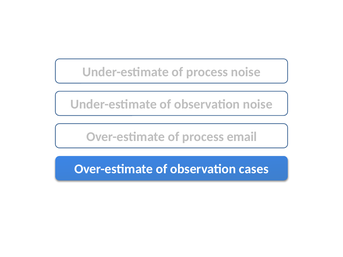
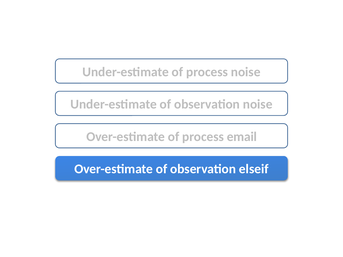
cases: cases -> elseif
